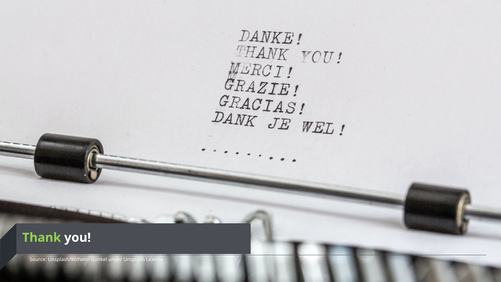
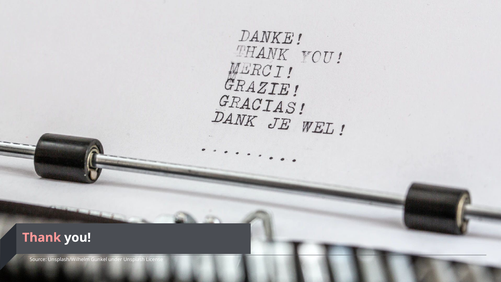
Thank colour: light green -> pink
